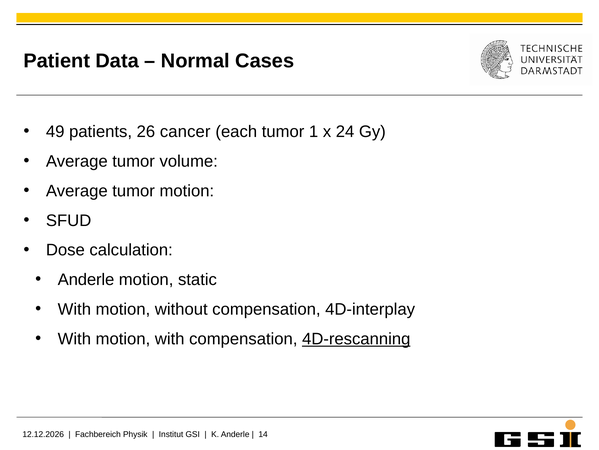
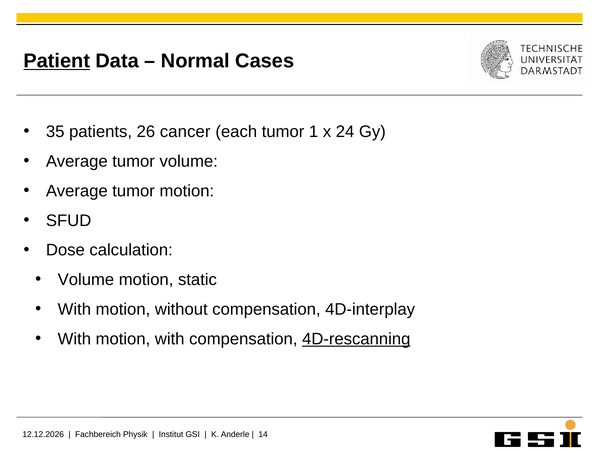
Patient underline: none -> present
49: 49 -> 35
Anderle at (86, 279): Anderle -> Volume
